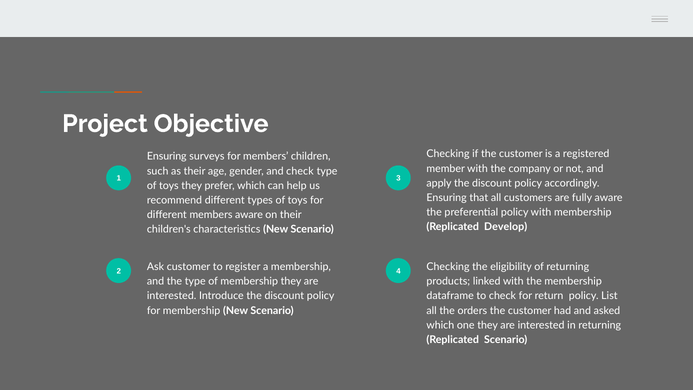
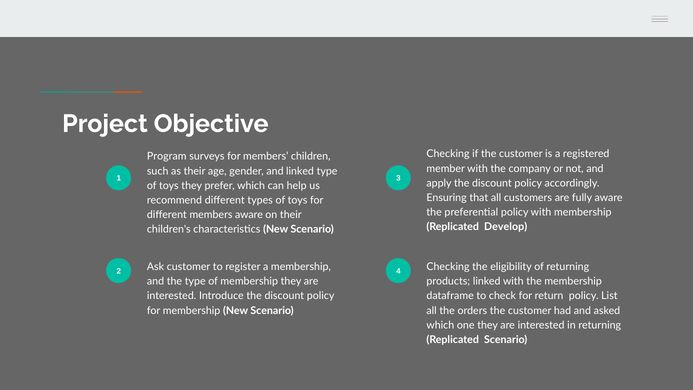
Ensuring at (167, 156): Ensuring -> Program
and check: check -> linked
